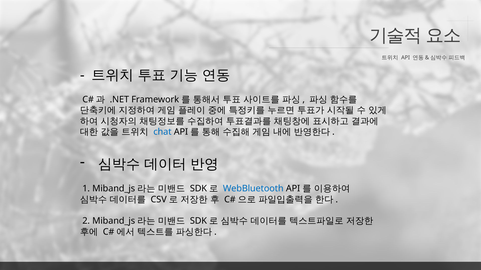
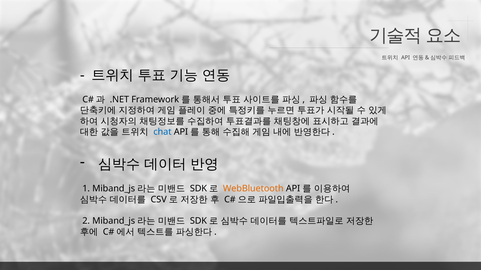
WebBluetooth colour: blue -> orange
